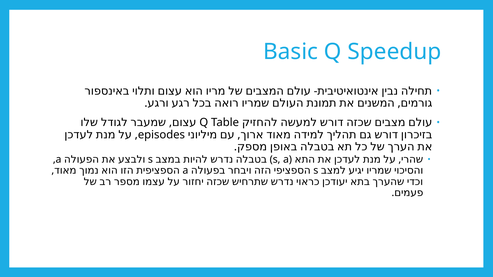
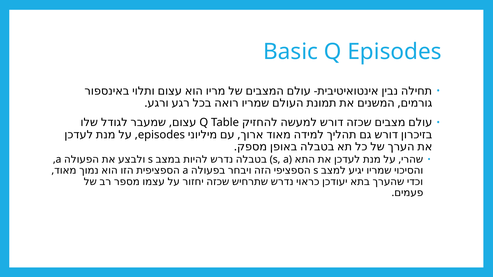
Q Speedup: Speedup -> Episodes
